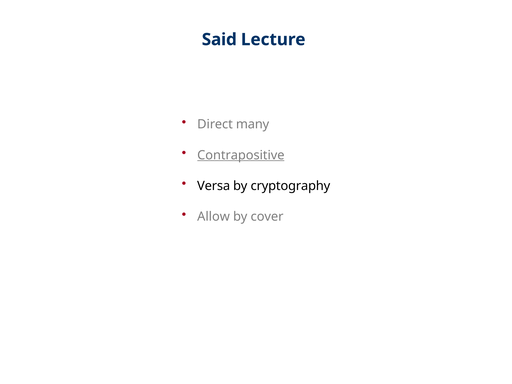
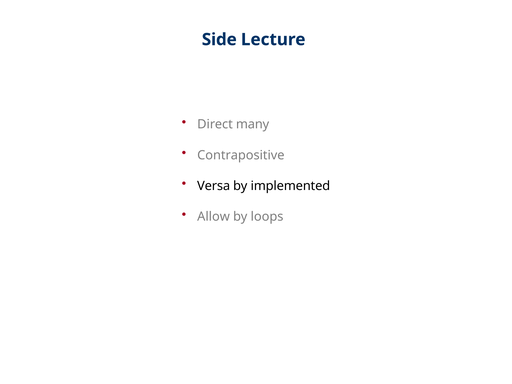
Said: Said -> Side
Contrapositive underline: present -> none
cryptography: cryptography -> implemented
cover: cover -> loops
